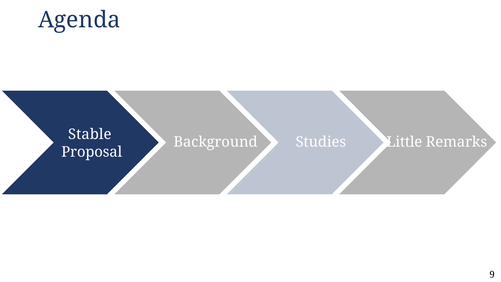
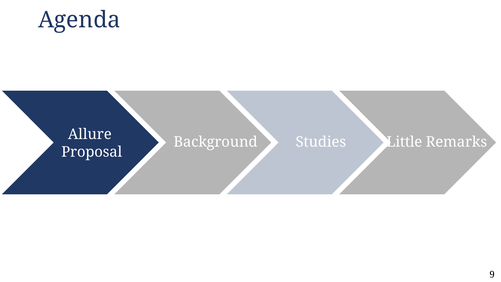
Stable: Stable -> Allure
